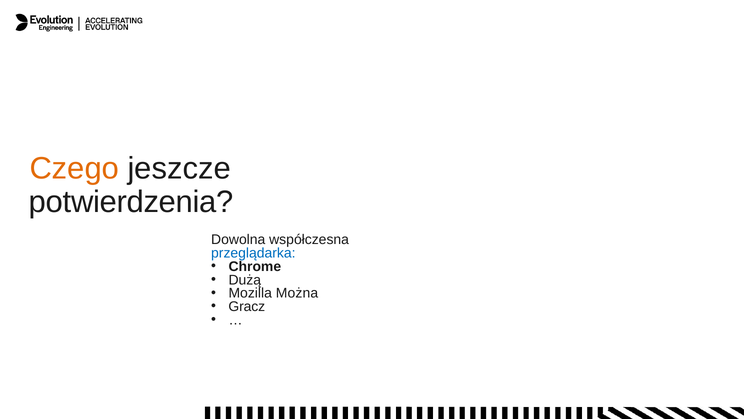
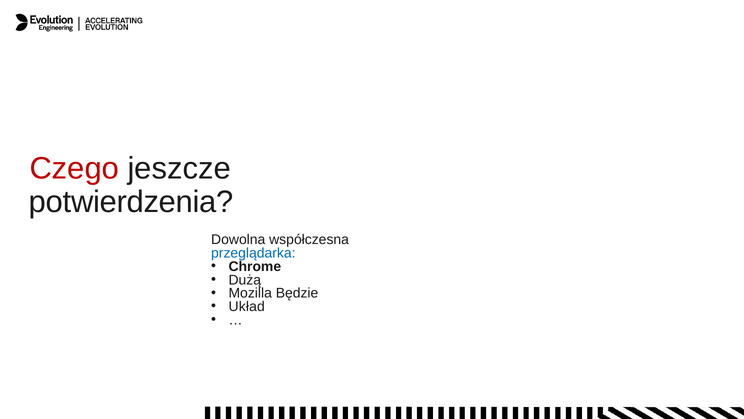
Czego colour: orange -> red
Można: Można -> Będzie
Gracz: Gracz -> Układ
